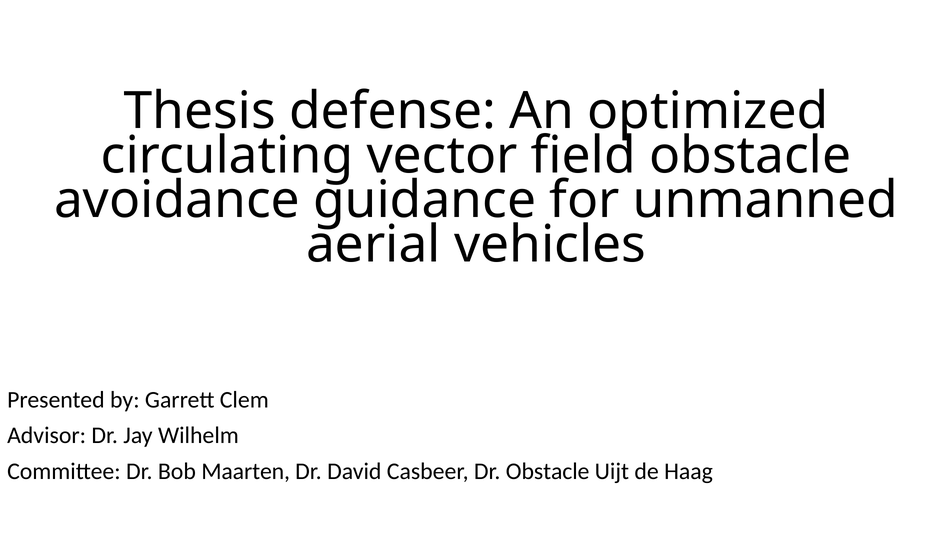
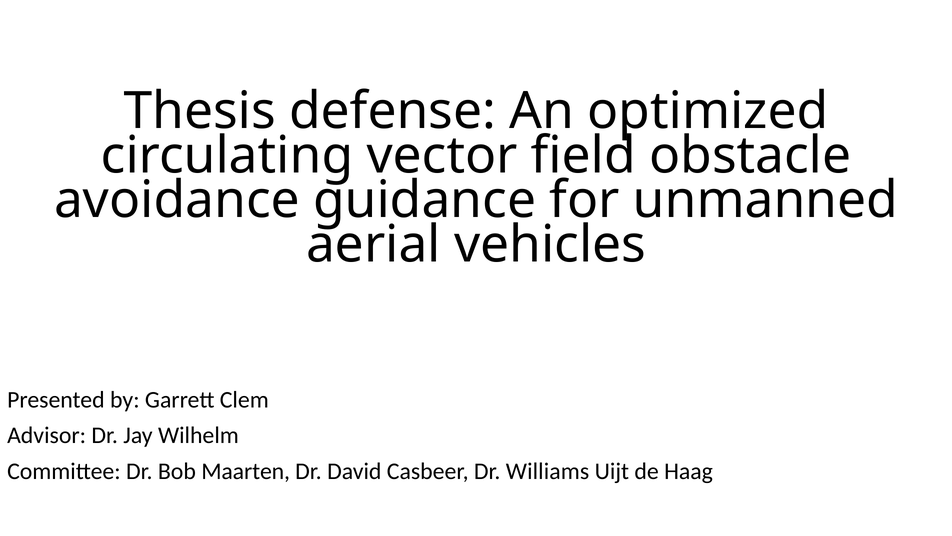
Dr Obstacle: Obstacle -> Williams
